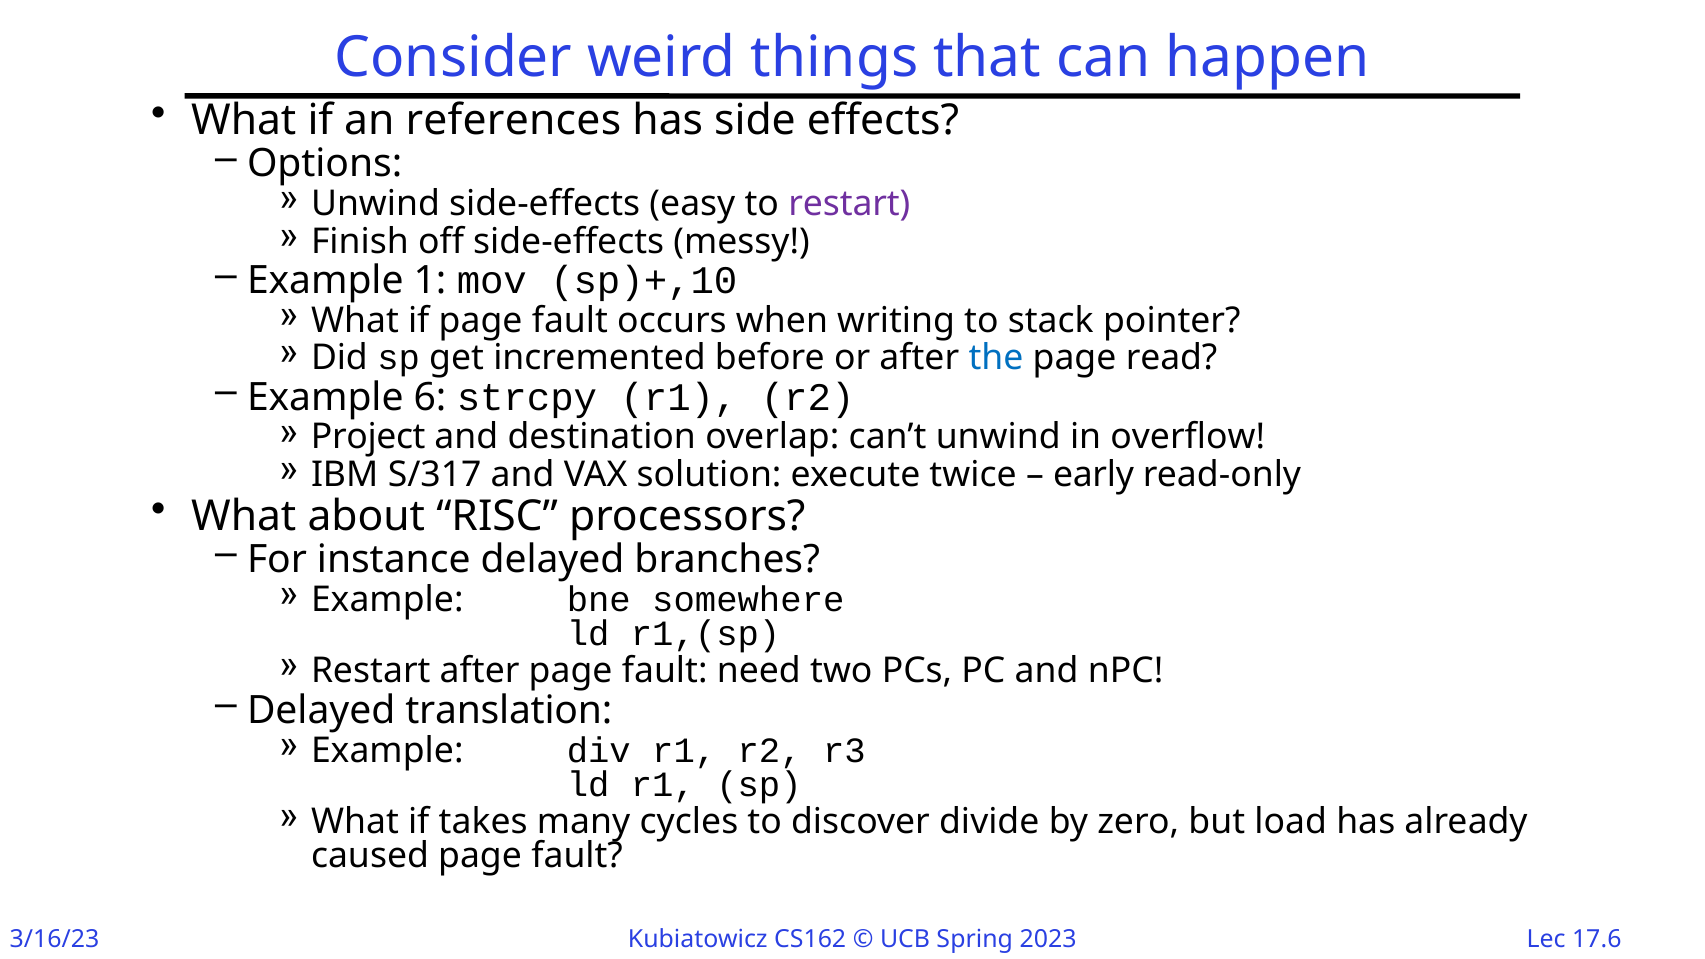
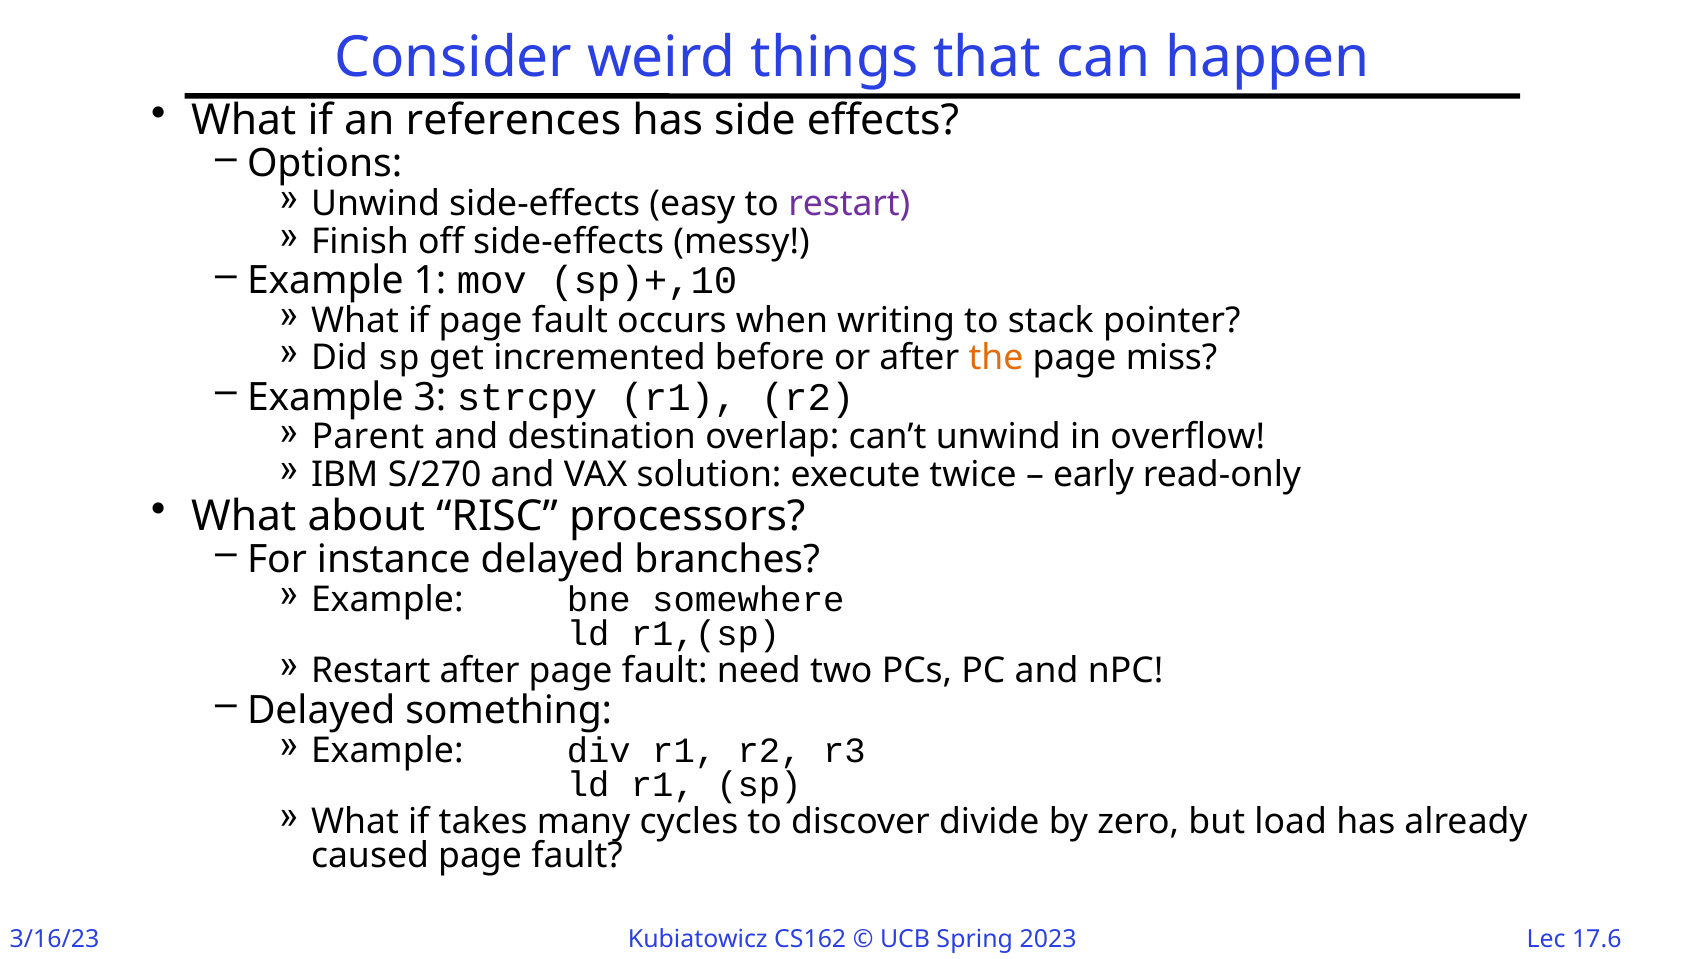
the colour: blue -> orange
read: read -> miss
6: 6 -> 3
Project: Project -> Parent
S/317: S/317 -> S/270
translation: translation -> something
